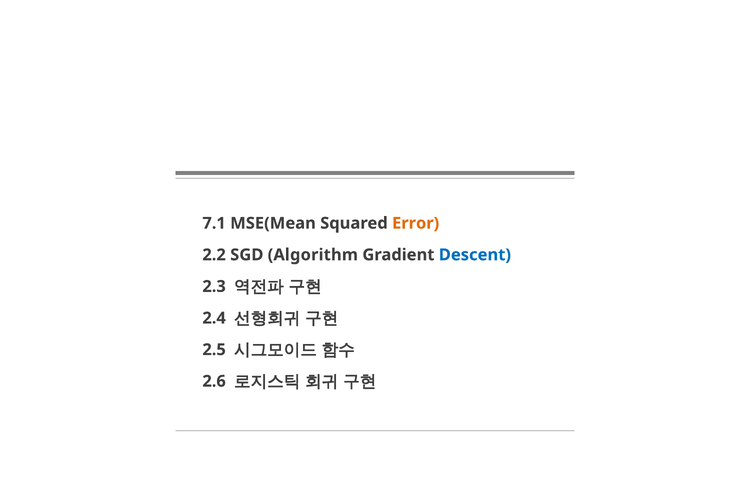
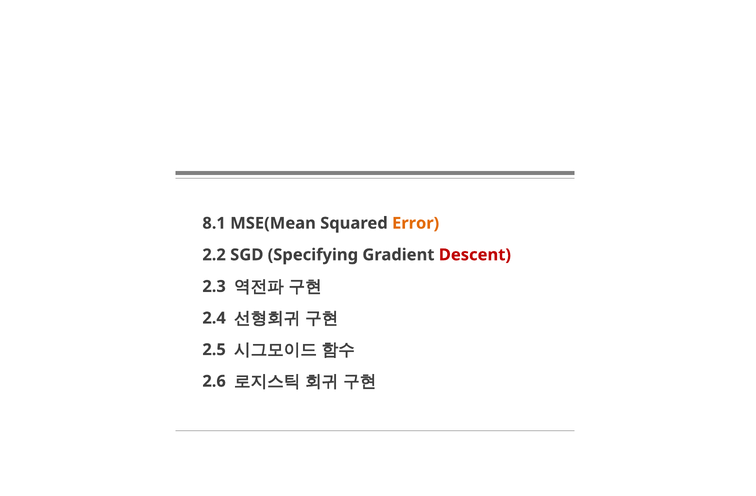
7.1: 7.1 -> 8.1
Algorithm: Algorithm -> Specifying
Descent colour: blue -> red
